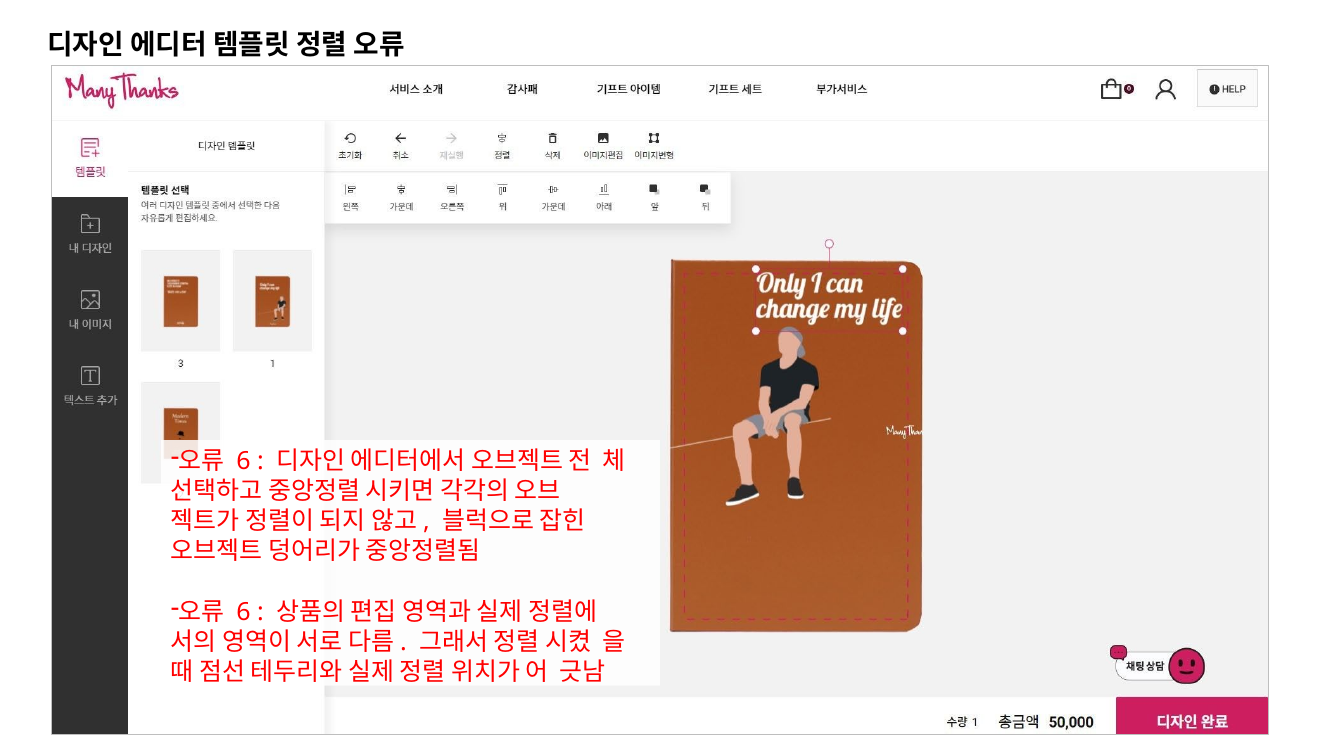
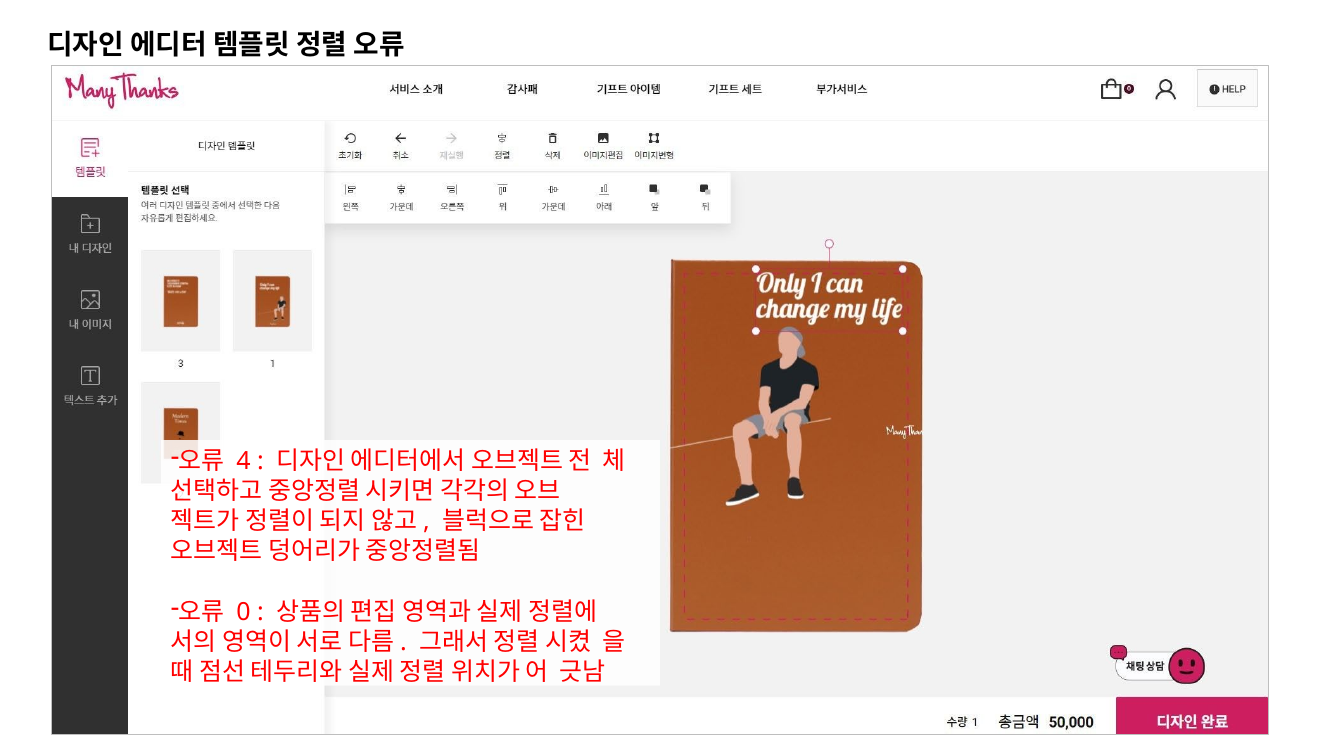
6 at (244, 461): 6 -> 4
6 at (244, 613): 6 -> 0
